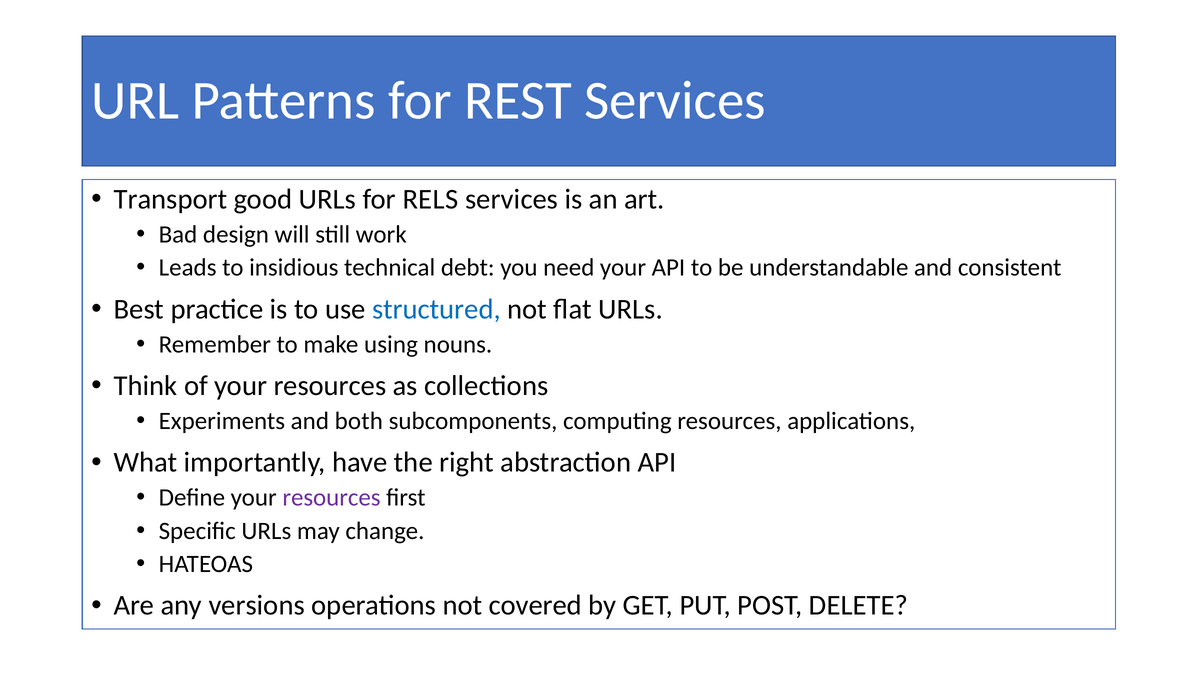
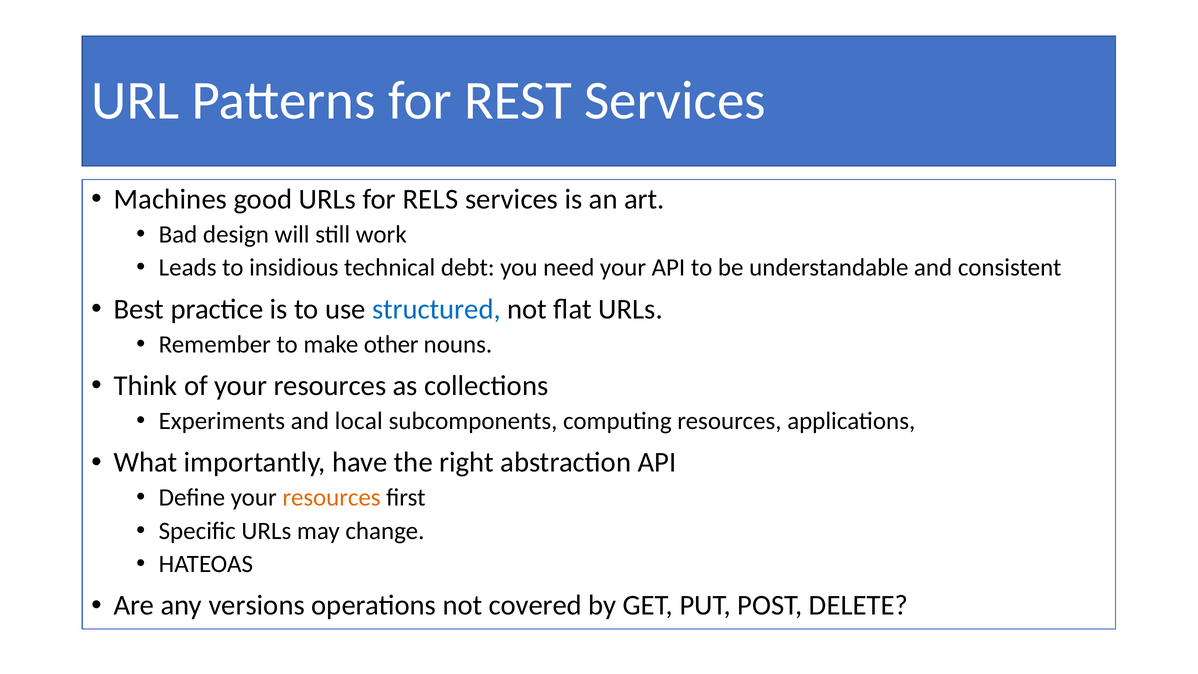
Transport: Transport -> Machines
using: using -> other
both: both -> local
resources at (331, 498) colour: purple -> orange
